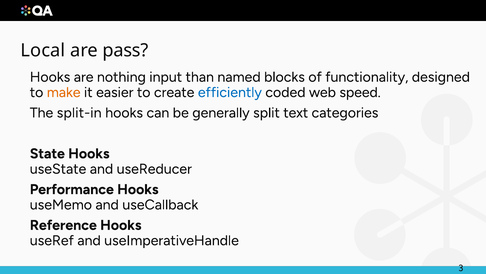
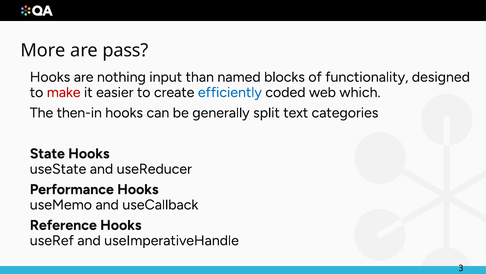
Local: Local -> More
make colour: orange -> red
speed: speed -> which
split-in: split-in -> then-in
